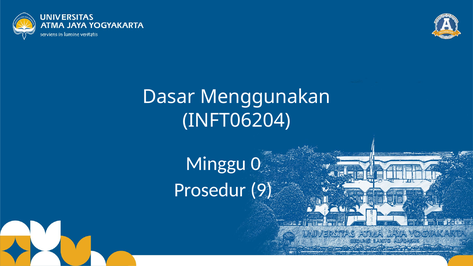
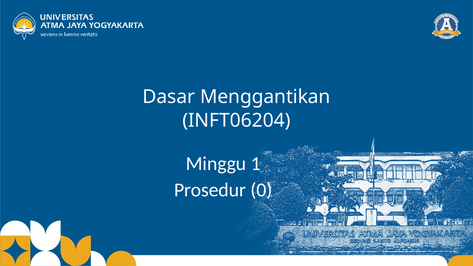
Menggunakan: Menggunakan -> Menggantikan
0: 0 -> 1
9: 9 -> 0
